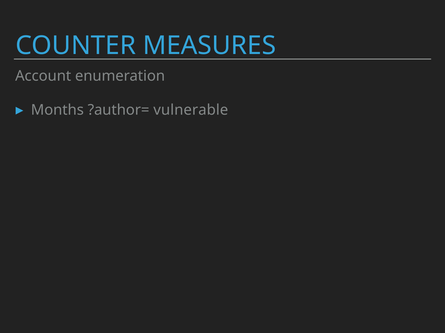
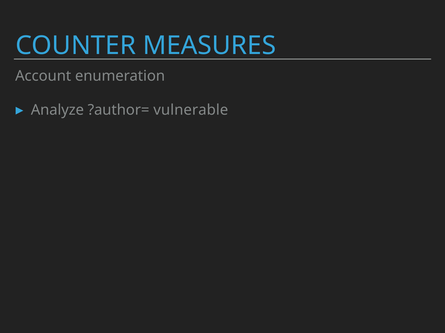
Months: Months -> Analyze
